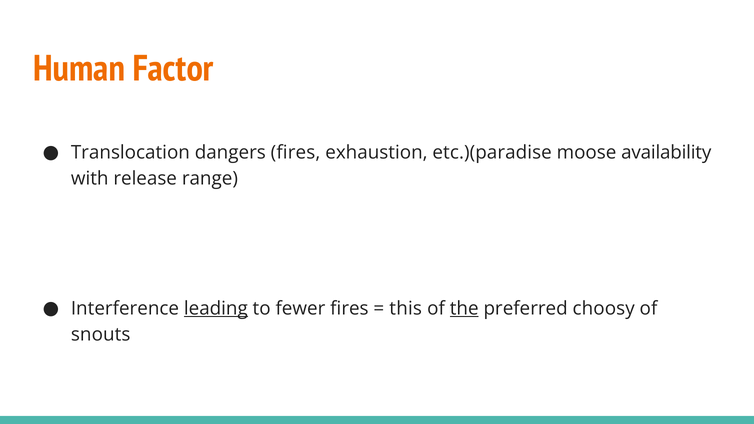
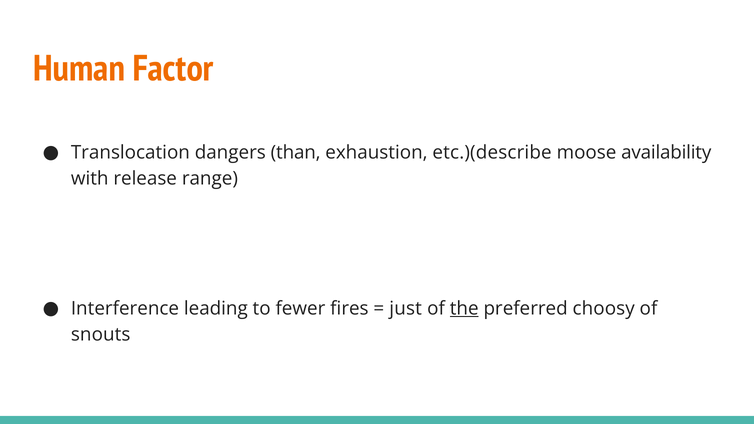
dangers fires: fires -> than
etc.)(paradise: etc.)(paradise -> etc.)(describe
leading underline: present -> none
this: this -> just
